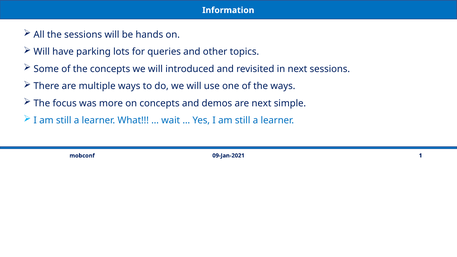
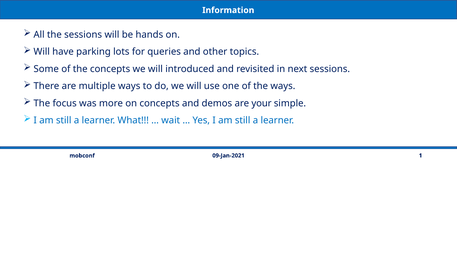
are next: next -> your
